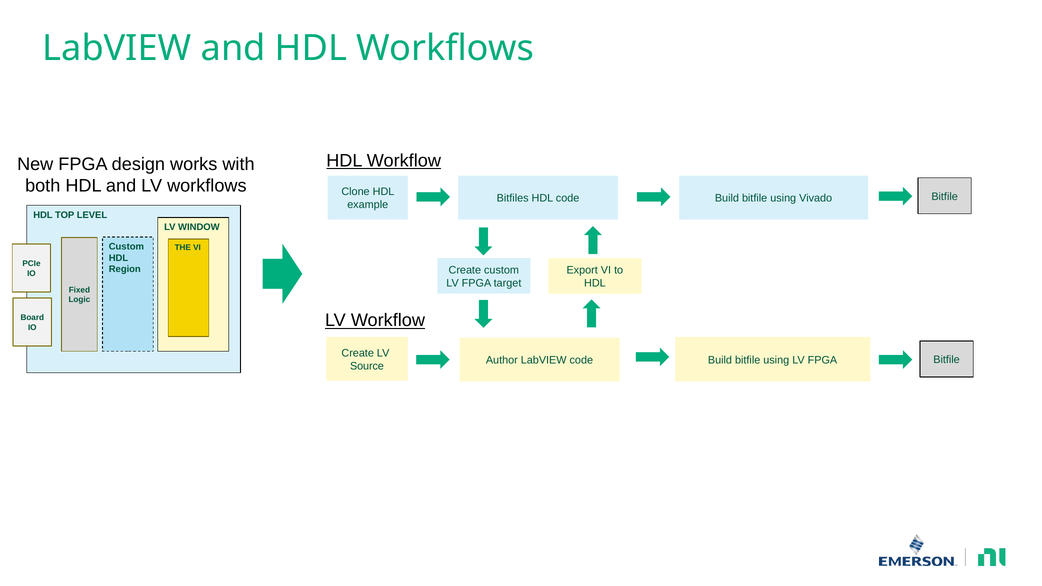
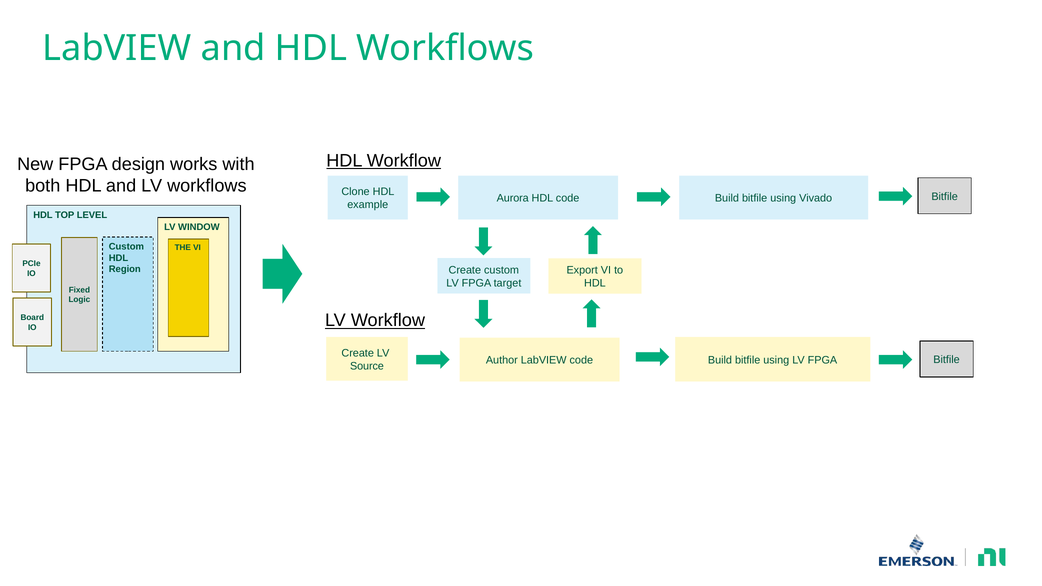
Bitfiles: Bitfiles -> Aurora
